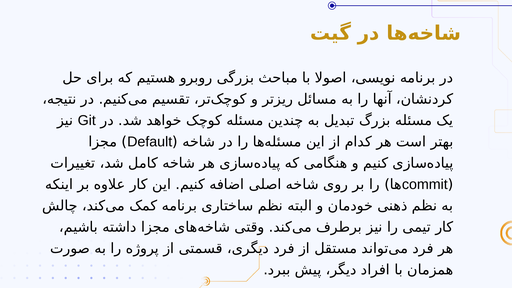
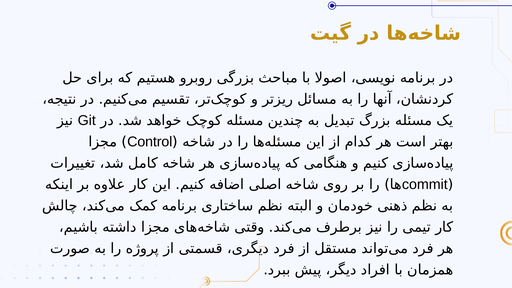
Default: Default -> Control
